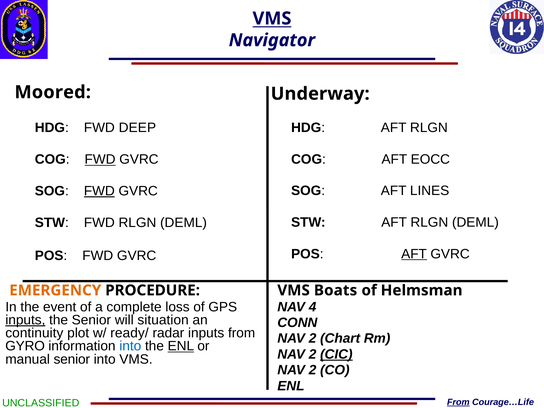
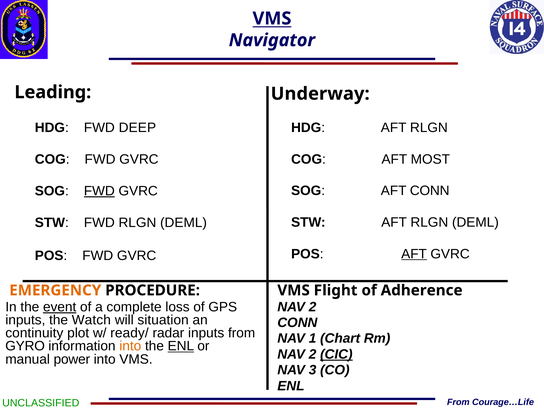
Moored: Moored -> Leading
EOCC: EOCC -> MOST
FWD at (100, 159) underline: present -> none
AFT LINES: LINES -> CONN
Boats: Boats -> Flight
Helmsman: Helmsman -> Adherence
event underline: none -> present
4 at (313, 307): 4 -> 2
inputs at (25, 320) underline: present -> none
the Senior: Senior -> Watch
2 at (313, 339): 2 -> 1
into at (130, 346) colour: blue -> orange
manual senior: senior -> power
2 at (313, 370): 2 -> 3
From at (458, 402) underline: present -> none
